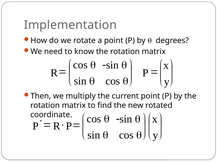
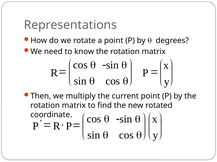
Implementation: Implementation -> Representations
